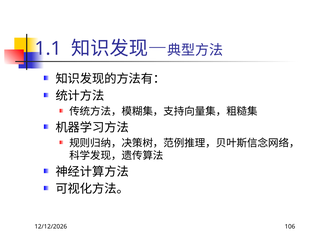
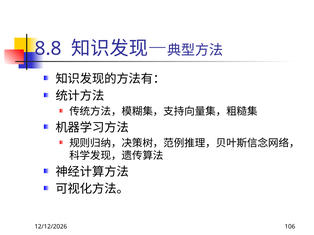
1.1: 1.1 -> 8.8
